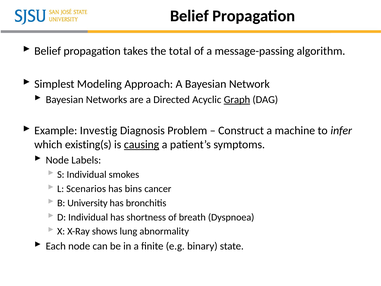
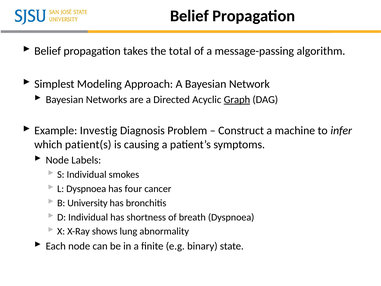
existing(s: existing(s -> patient(s
causing underline: present -> none
L Scenarios: Scenarios -> Dyspnoea
bins: bins -> four
